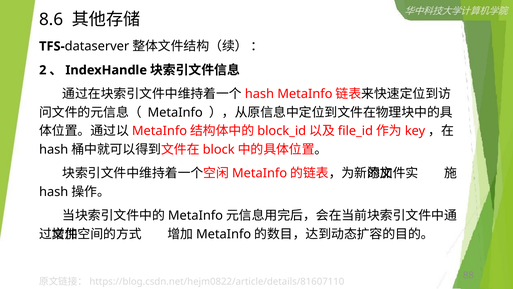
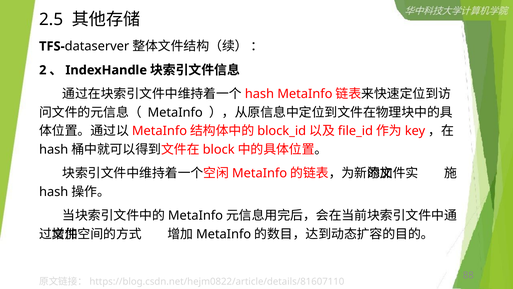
8.6: 8.6 -> 2.5
